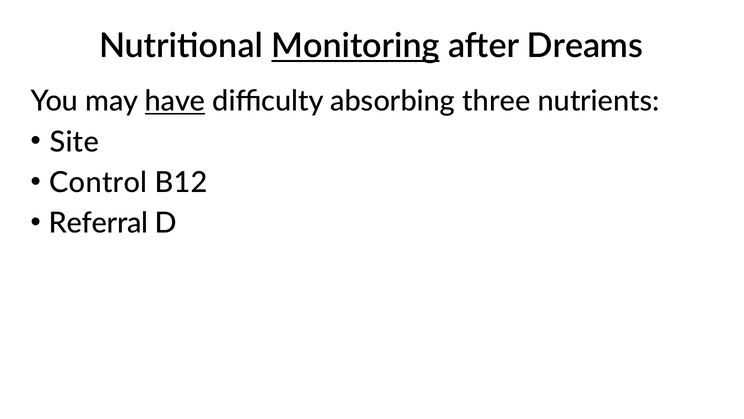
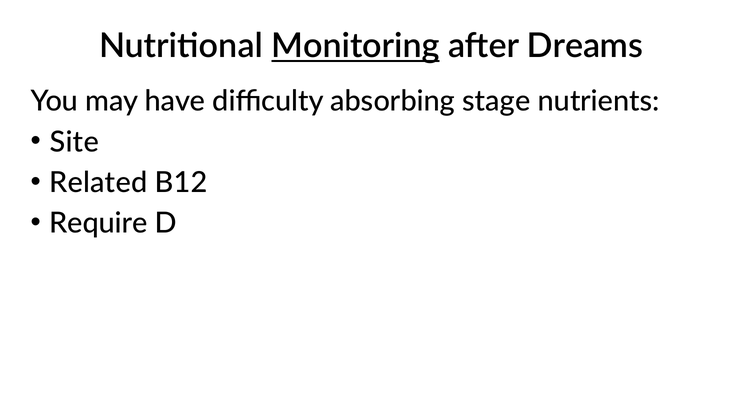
have underline: present -> none
three: three -> stage
Control: Control -> Related
Referral: Referral -> Require
